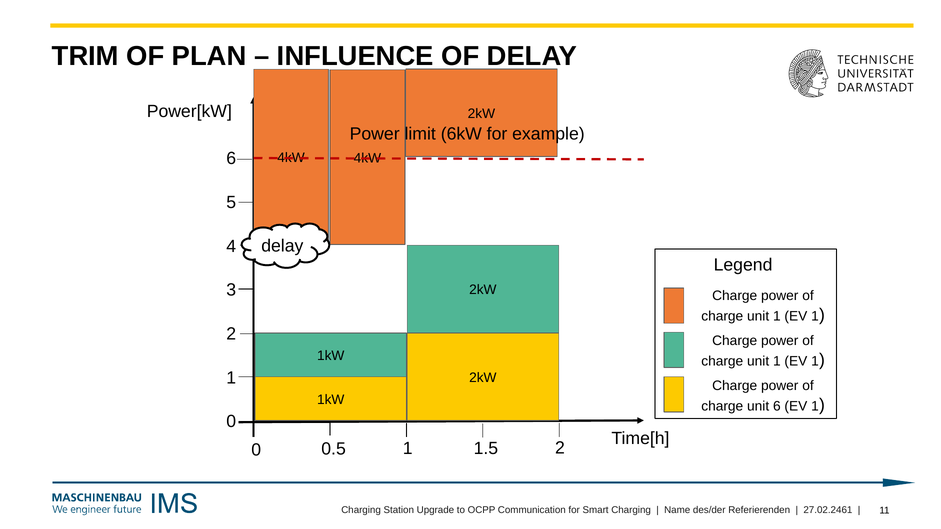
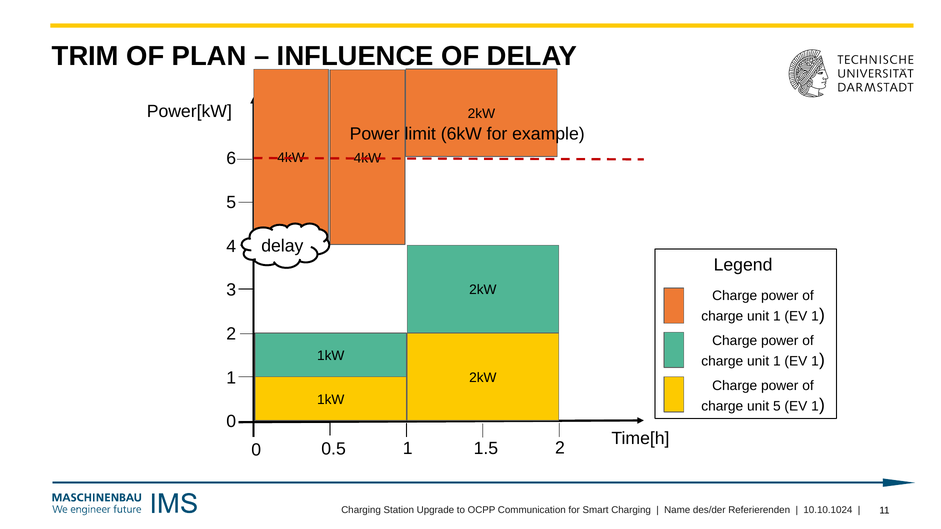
unit 6: 6 -> 5
27.02.2461: 27.02.2461 -> 10.10.1024
